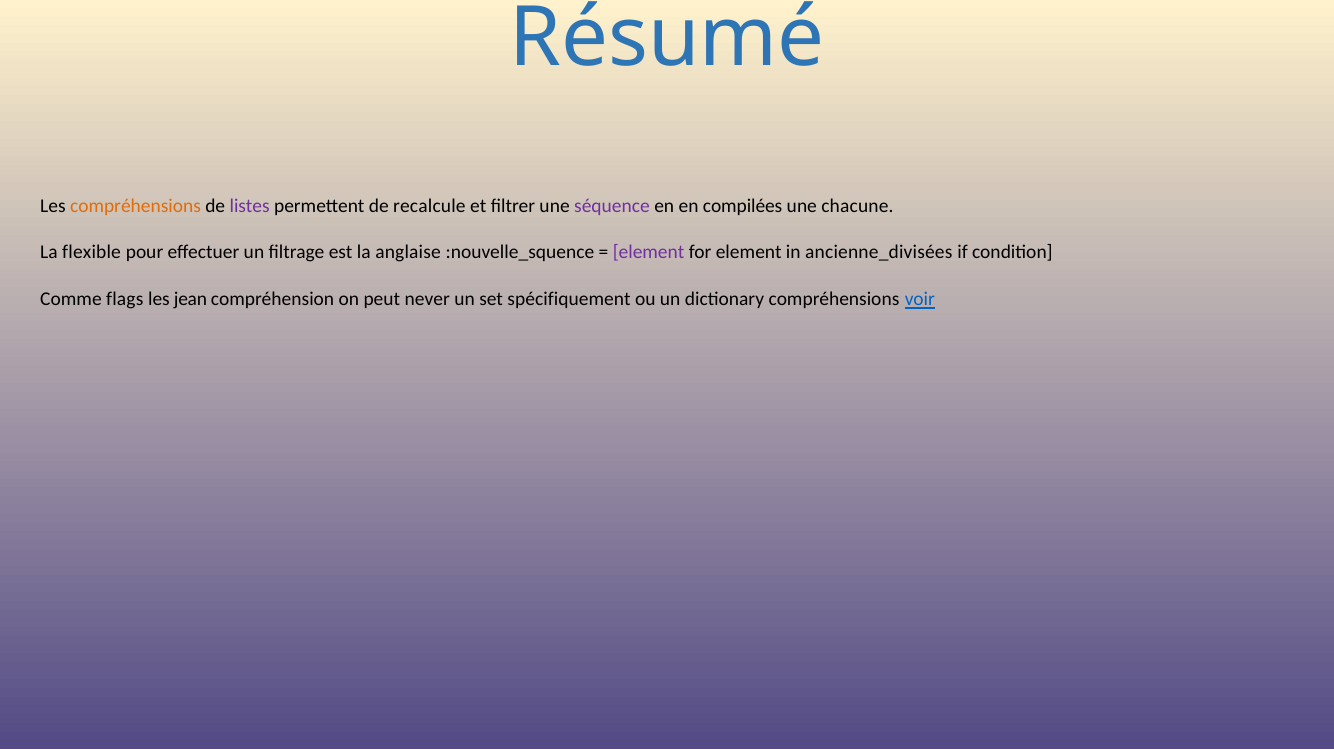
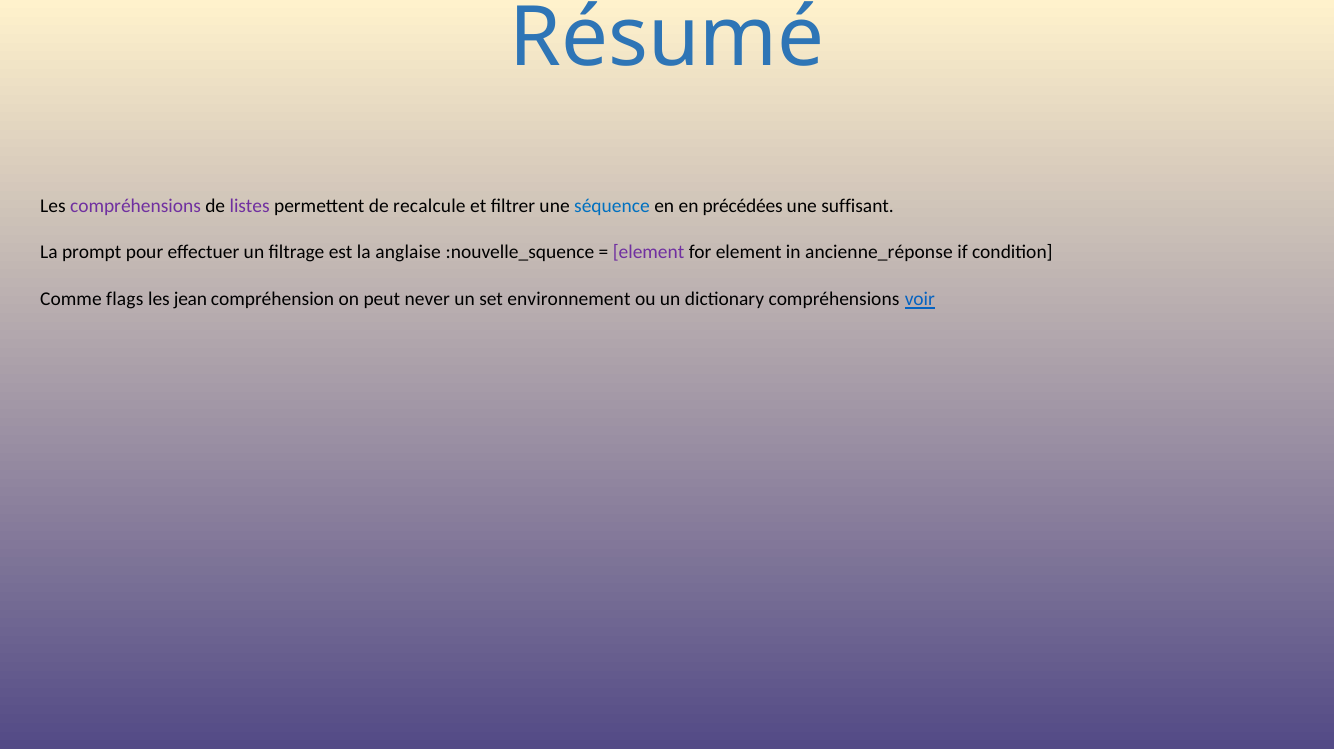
compréhensions at (135, 206) colour: orange -> purple
séquence colour: purple -> blue
compilées: compilées -> précédées
chacune: chacune -> suffisant
flexible: flexible -> prompt
ancienne_divisées: ancienne_divisées -> ancienne_réponse
spécifiquement: spécifiquement -> environnement
